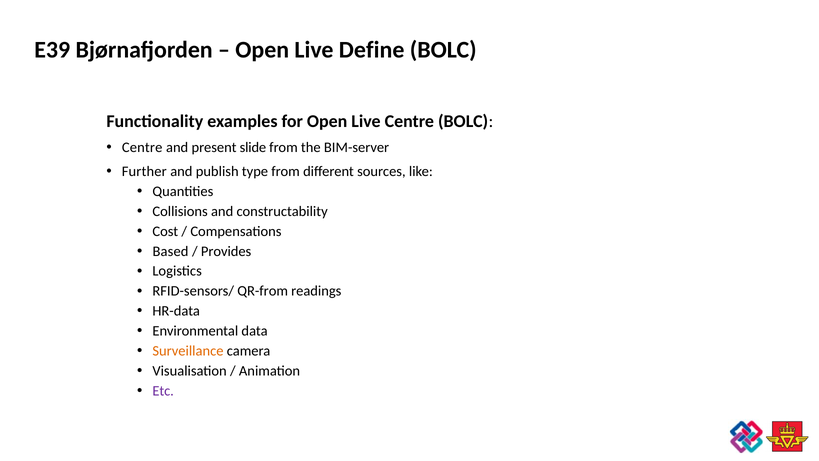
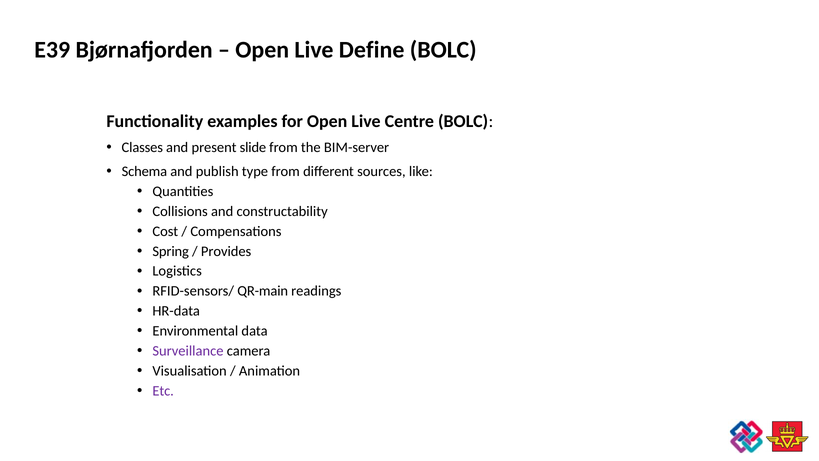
Centre at (142, 147): Centre -> Classes
Further: Further -> Schema
Based: Based -> Spring
QR-from: QR-from -> QR-main
Surveillance colour: orange -> purple
